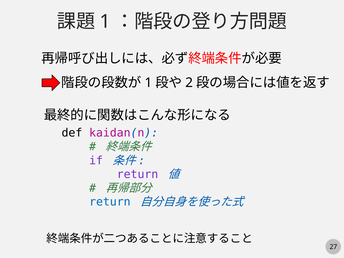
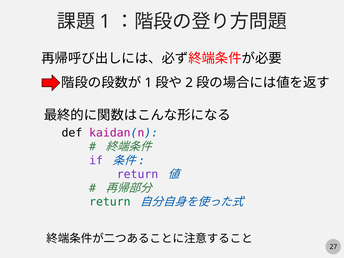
return at (110, 202) colour: blue -> green
